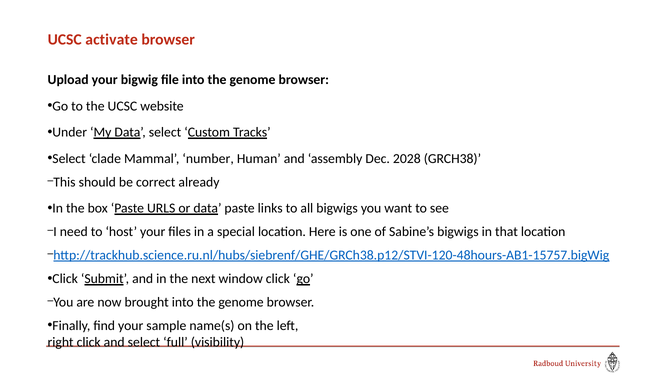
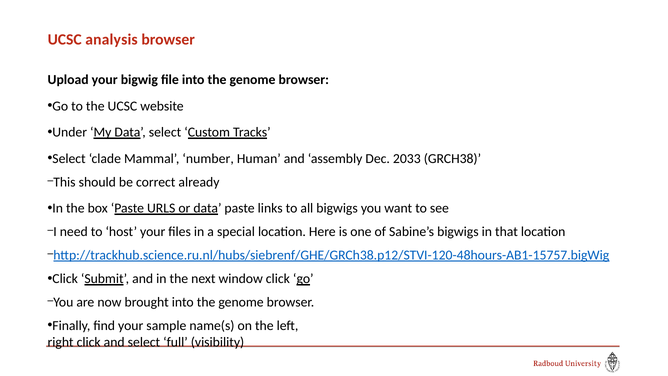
activate: activate -> analysis
2028: 2028 -> 2033
